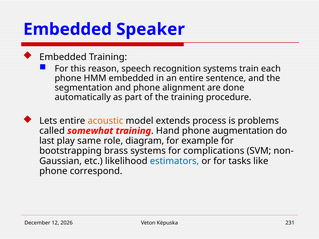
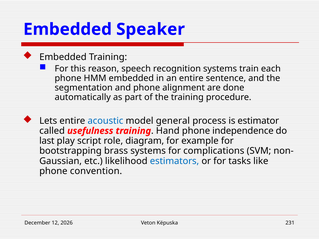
acoustic colour: orange -> blue
extends: extends -> general
problems: problems -> estimator
somewhat: somewhat -> usefulness
augmentation: augmentation -> independence
same: same -> script
correspond: correspond -> convention
